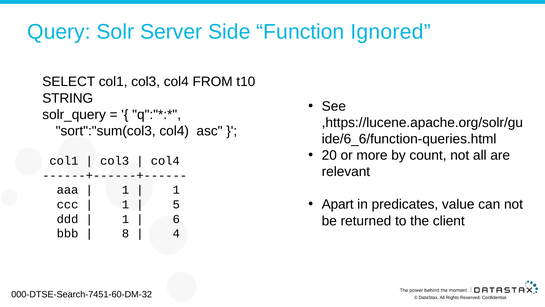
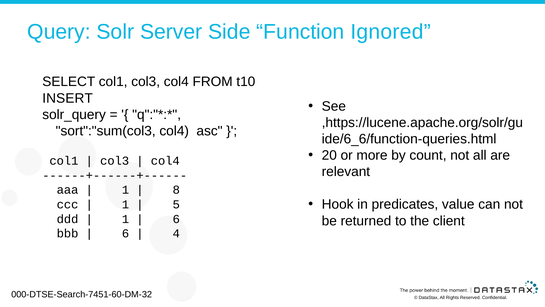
STRING: STRING -> INSERT
1 at (176, 190): 1 -> 8
Apart: Apart -> Hook
8 at (126, 233): 8 -> 6
